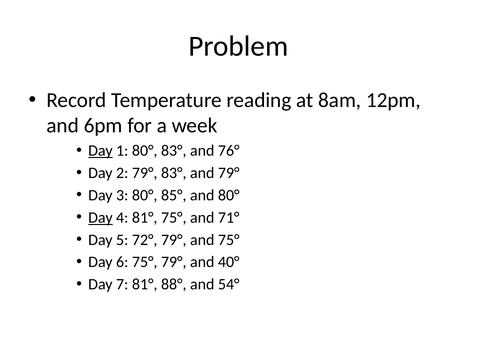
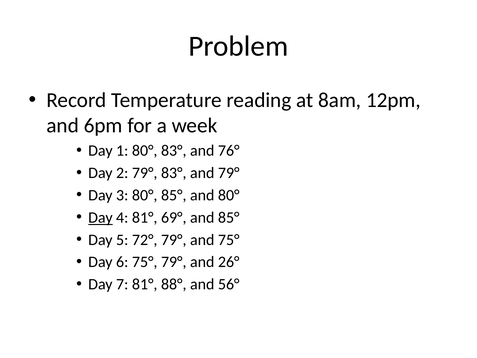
Day at (100, 151) underline: present -> none
81° 75°: 75° -> 69°
and 71°: 71° -> 85°
40°: 40° -> 26°
54°: 54° -> 56°
